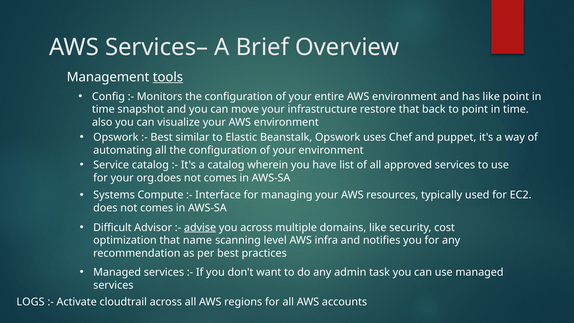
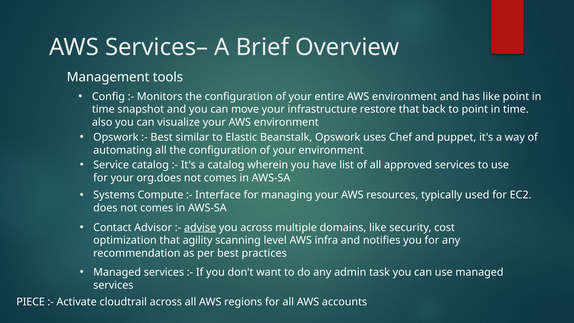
tools underline: present -> none
Difficult: Difficult -> Contact
name: name -> agility
LOGS: LOGS -> PIECE
